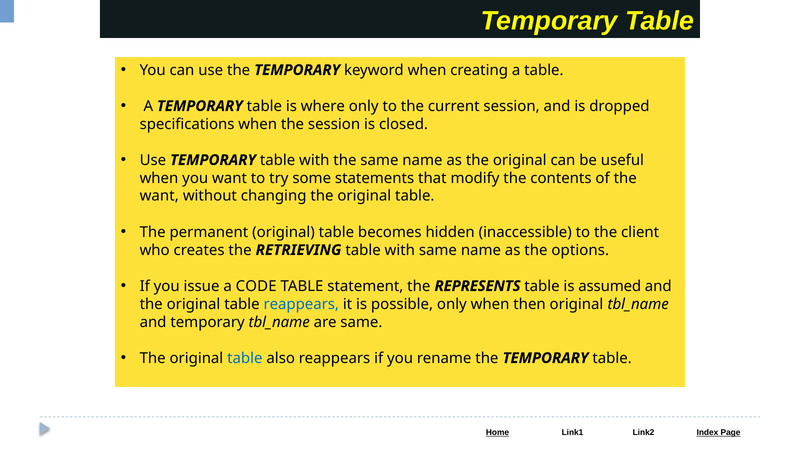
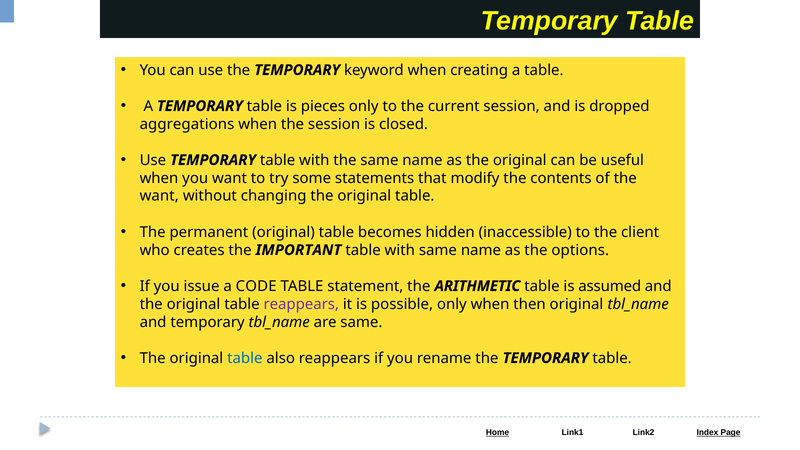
where: where -> pieces
specifications: specifications -> aggregations
RETRIEVING: RETRIEVING -> IMPORTANT
REPRESENTS: REPRESENTS -> ARITHMETIC
reappears at (301, 304) colour: blue -> purple
